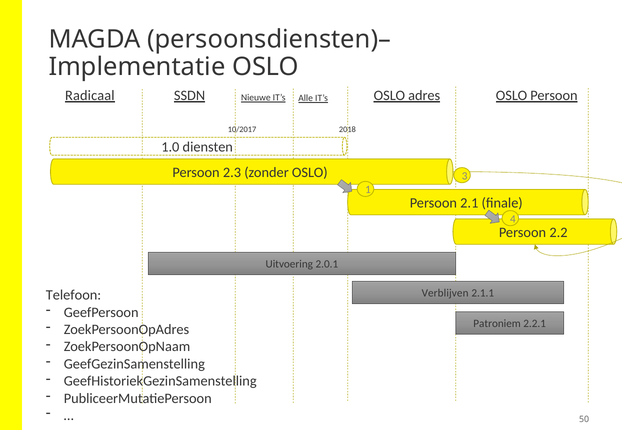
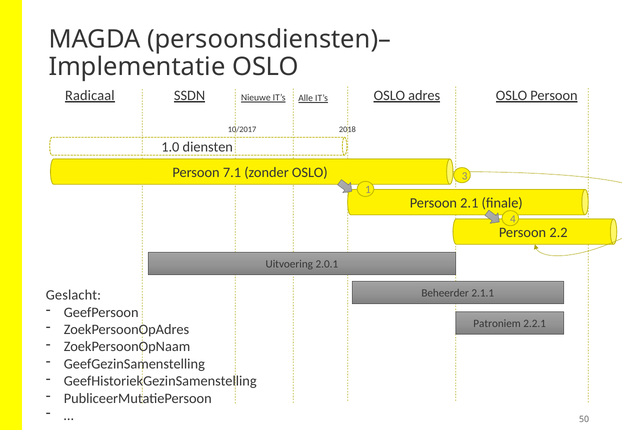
2.3: 2.3 -> 7.1
Verblijven: Verblijven -> Beheerder
Telefoon: Telefoon -> Geslacht
